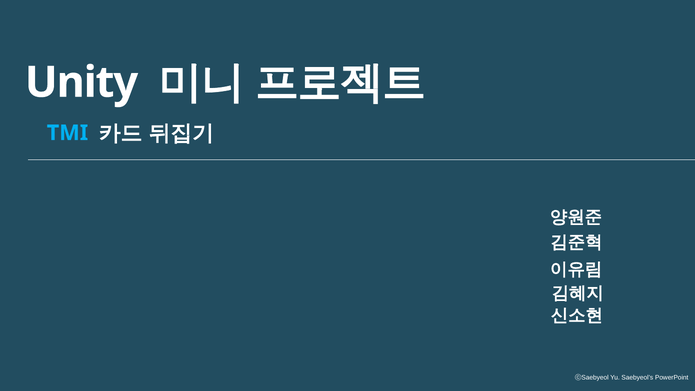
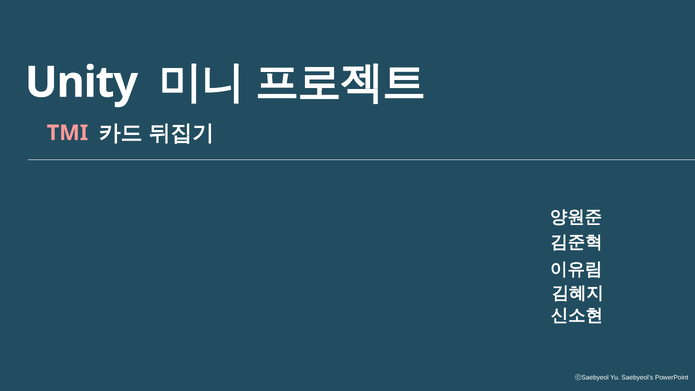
TMI colour: light blue -> pink
